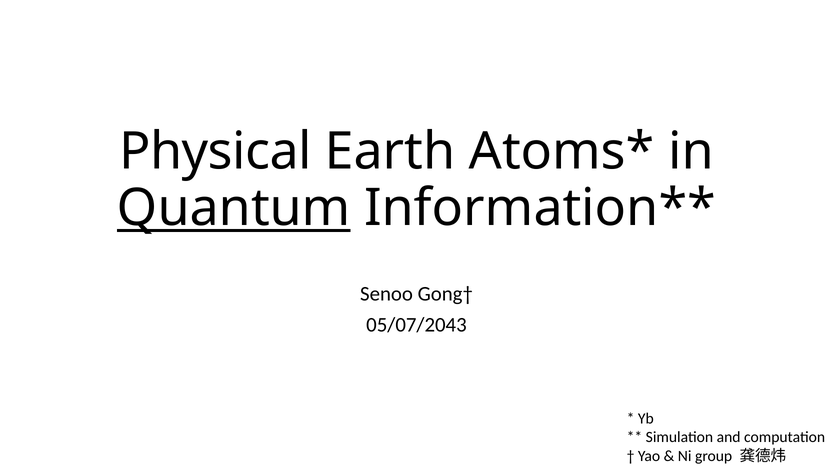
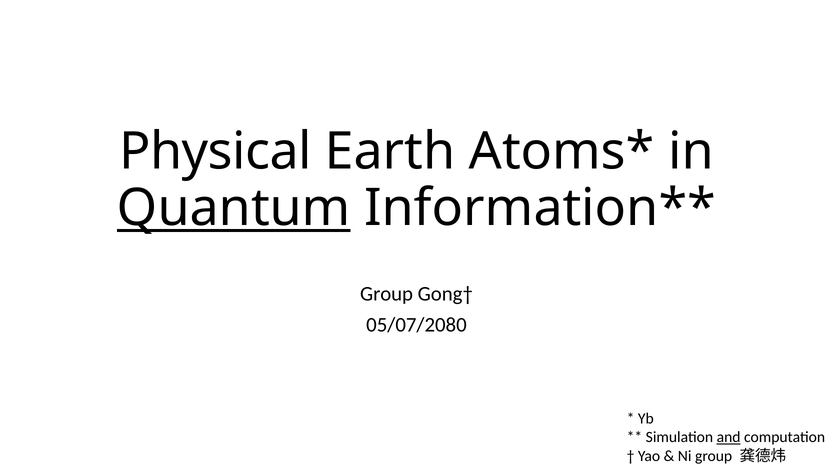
Senoo at (387, 294): Senoo -> Group
05/07/2043: 05/07/2043 -> 05/07/2080
and underline: none -> present
